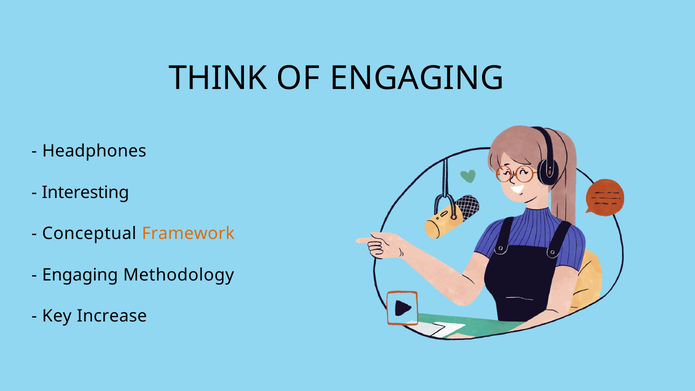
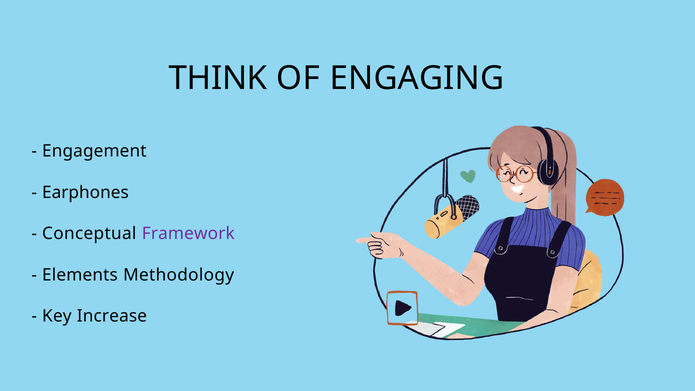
Headphones: Headphones -> Engagement
Interesting: Interesting -> Earphones
Framework colour: orange -> purple
Engaging at (80, 275): Engaging -> Elements
